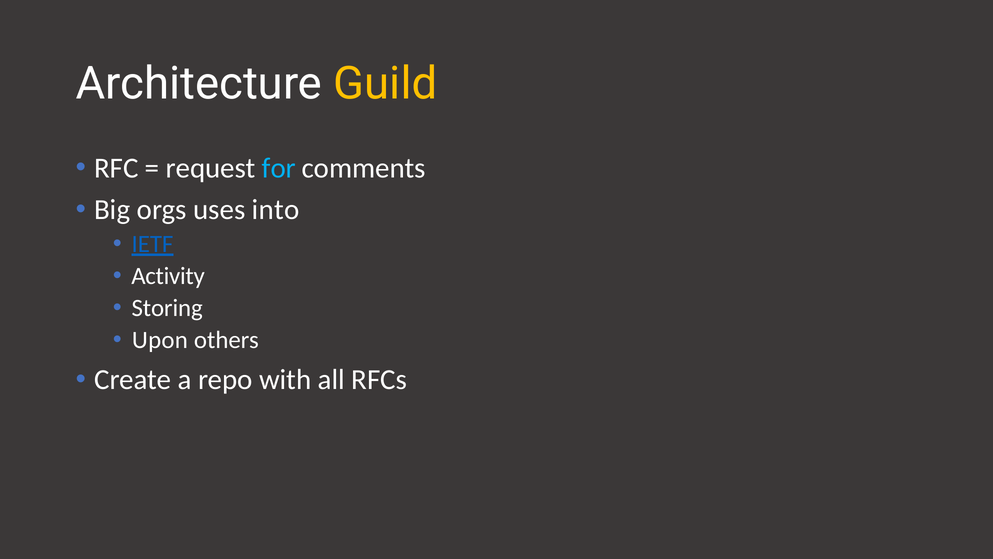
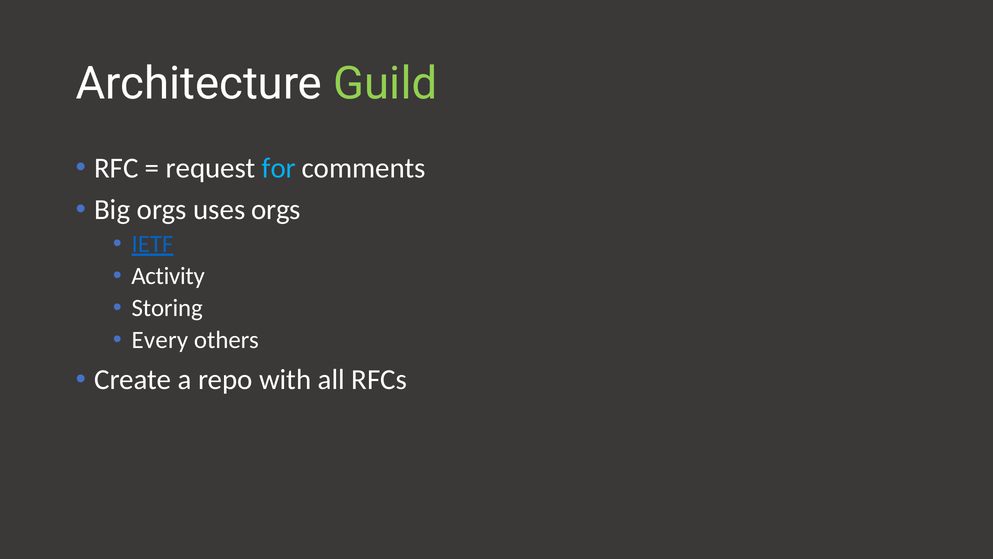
Guild colour: yellow -> light green
uses into: into -> orgs
Upon: Upon -> Every
